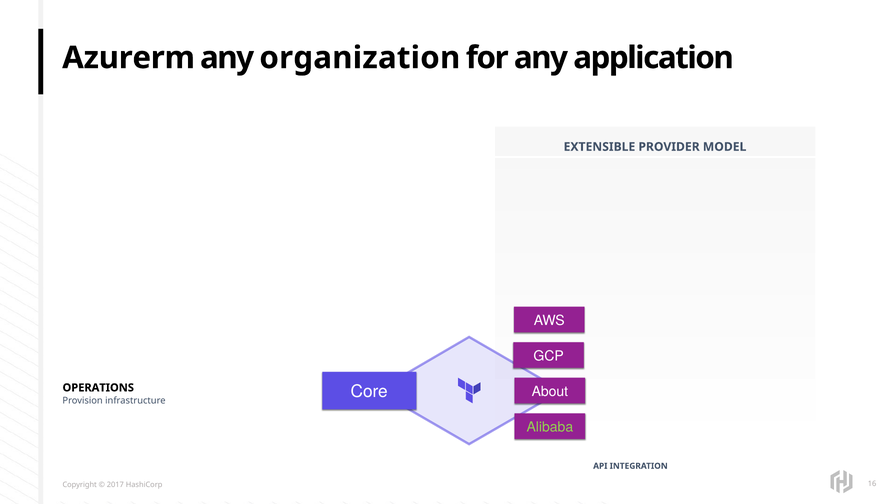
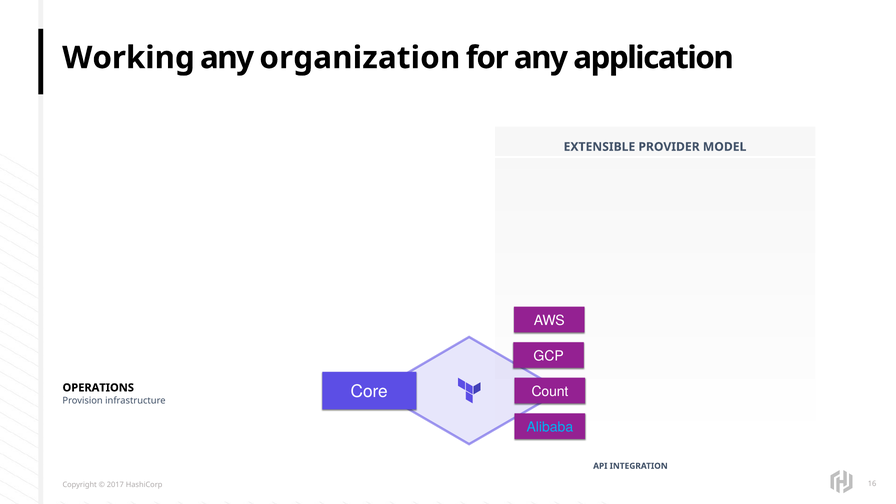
Azurerm: Azurerm -> Working
About: About -> Count
Alibaba colour: light green -> light blue
